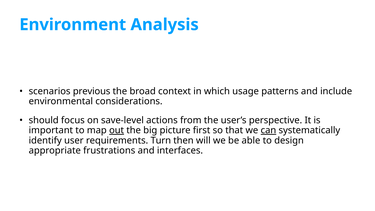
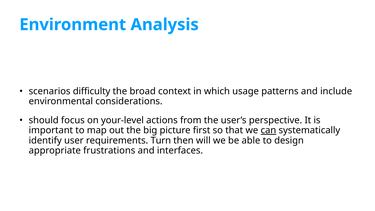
previous: previous -> difficulty
save-level: save-level -> your-level
out underline: present -> none
